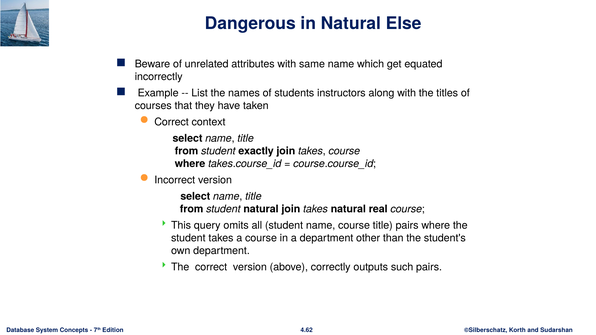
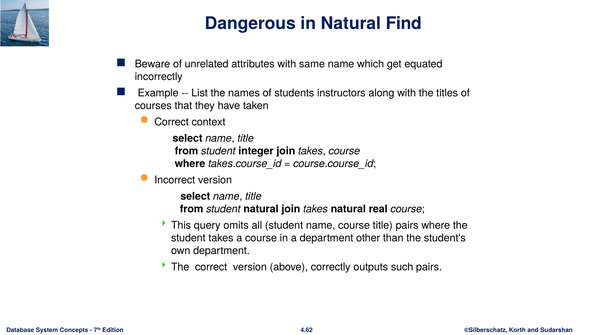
Else: Else -> Find
exactly: exactly -> integer
